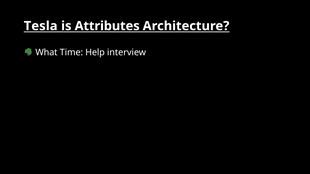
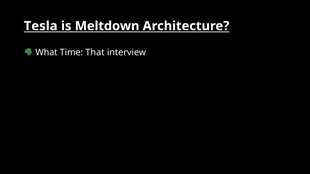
Attributes: Attributes -> Meltdown
Help: Help -> That
